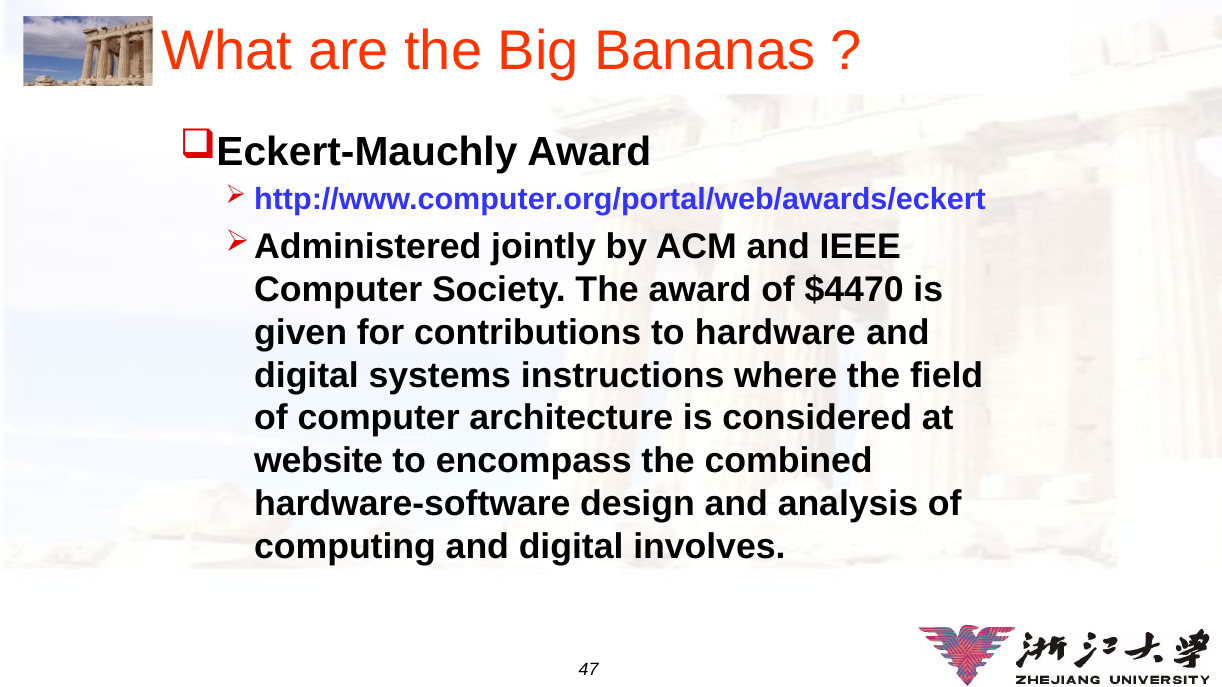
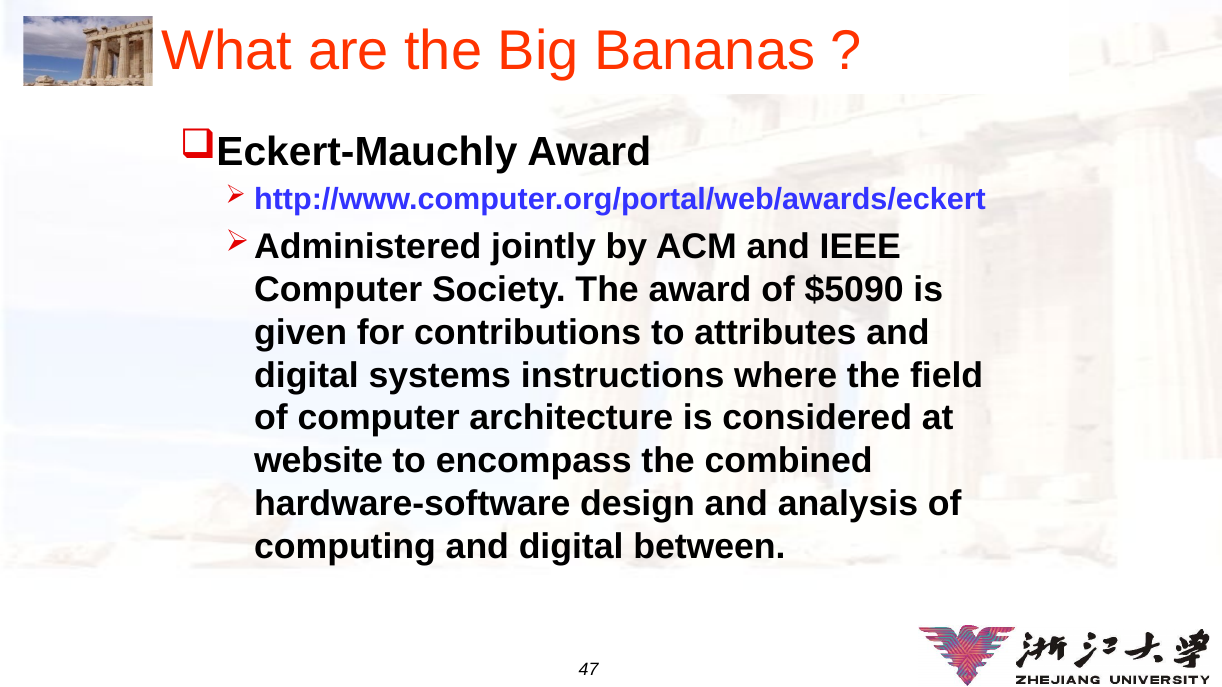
$4470: $4470 -> $5090
hardware: hardware -> attributes
involves: involves -> between
